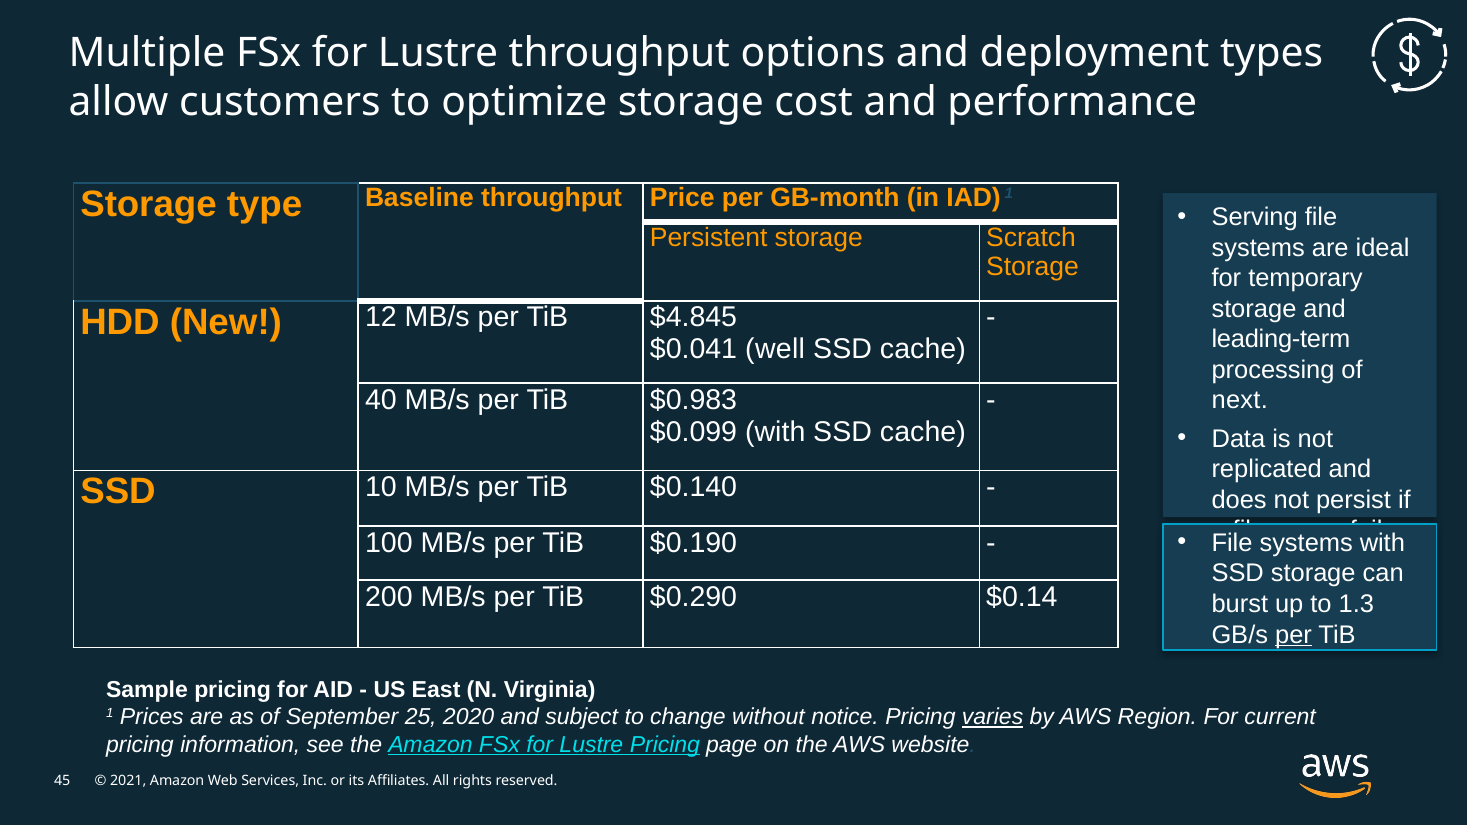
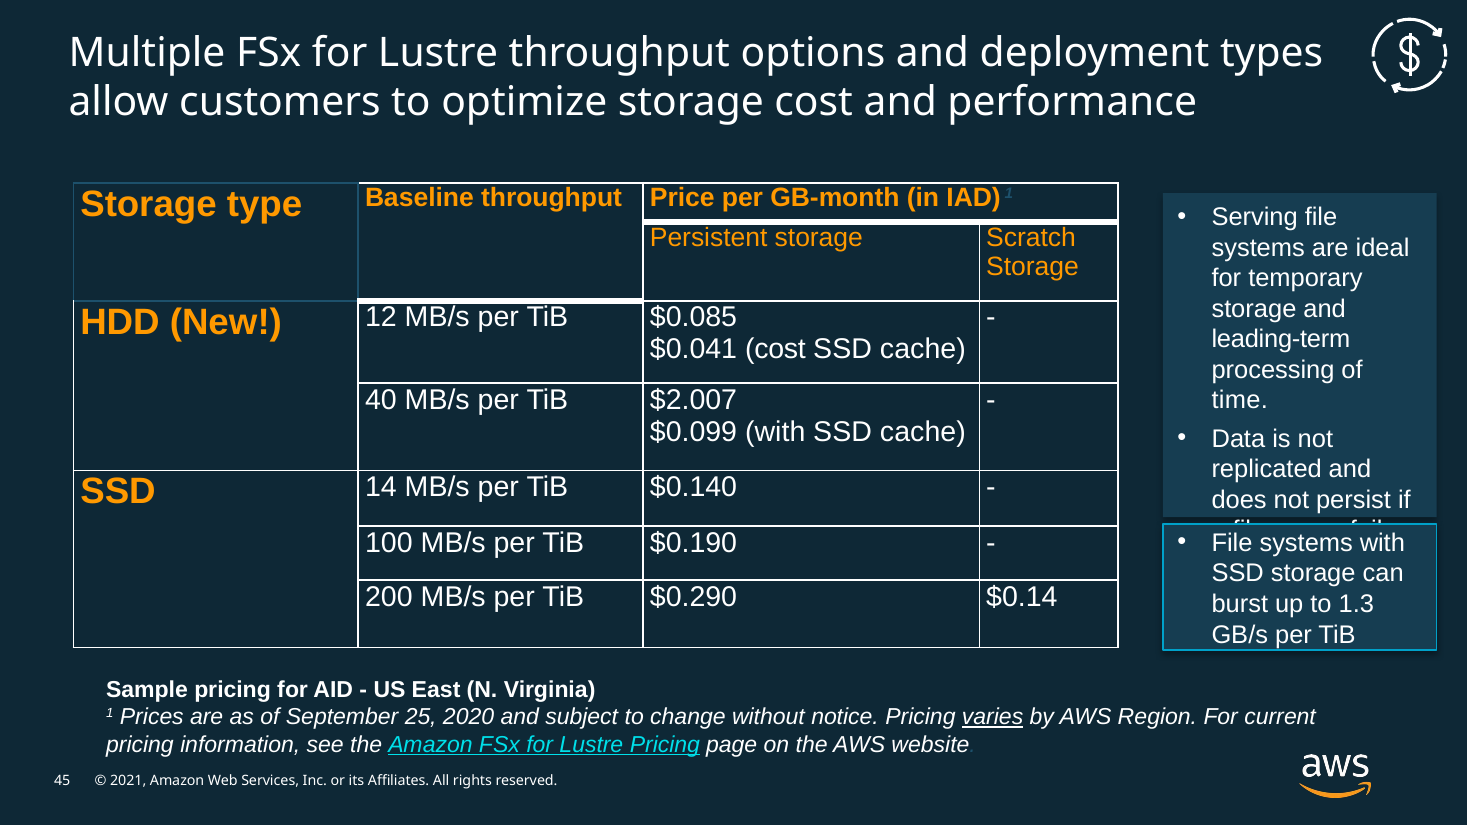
$4.845: $4.845 -> $0.085
$0.041 well: well -> cost
$0.983: $0.983 -> $2.007
next: next -> time
10: 10 -> 14
per at (1294, 635) underline: present -> none
